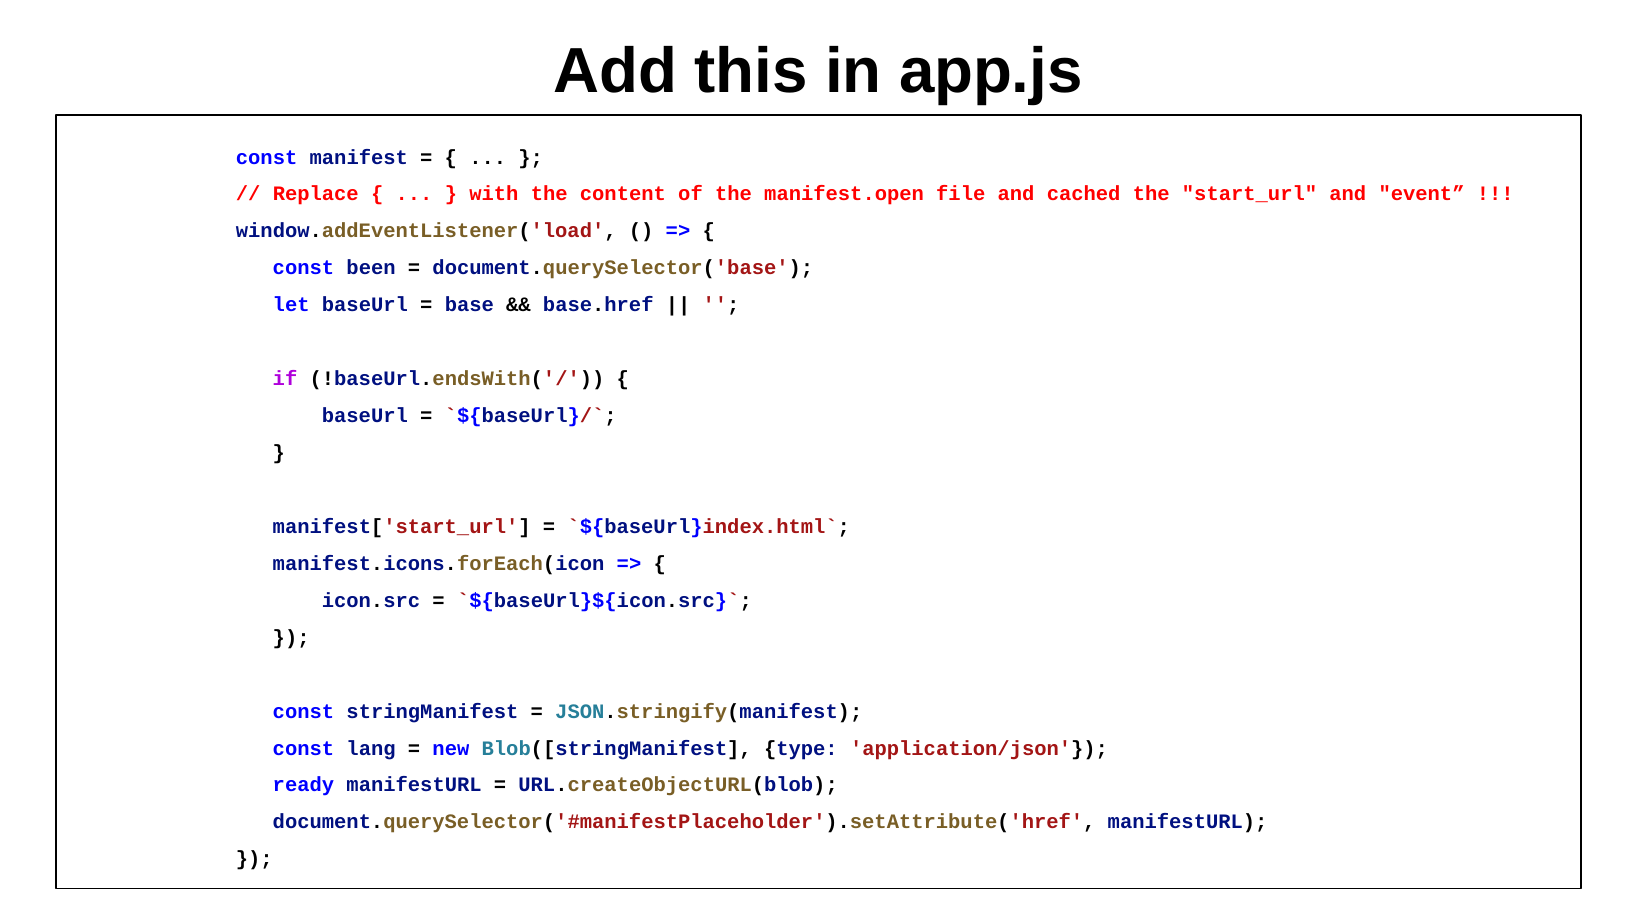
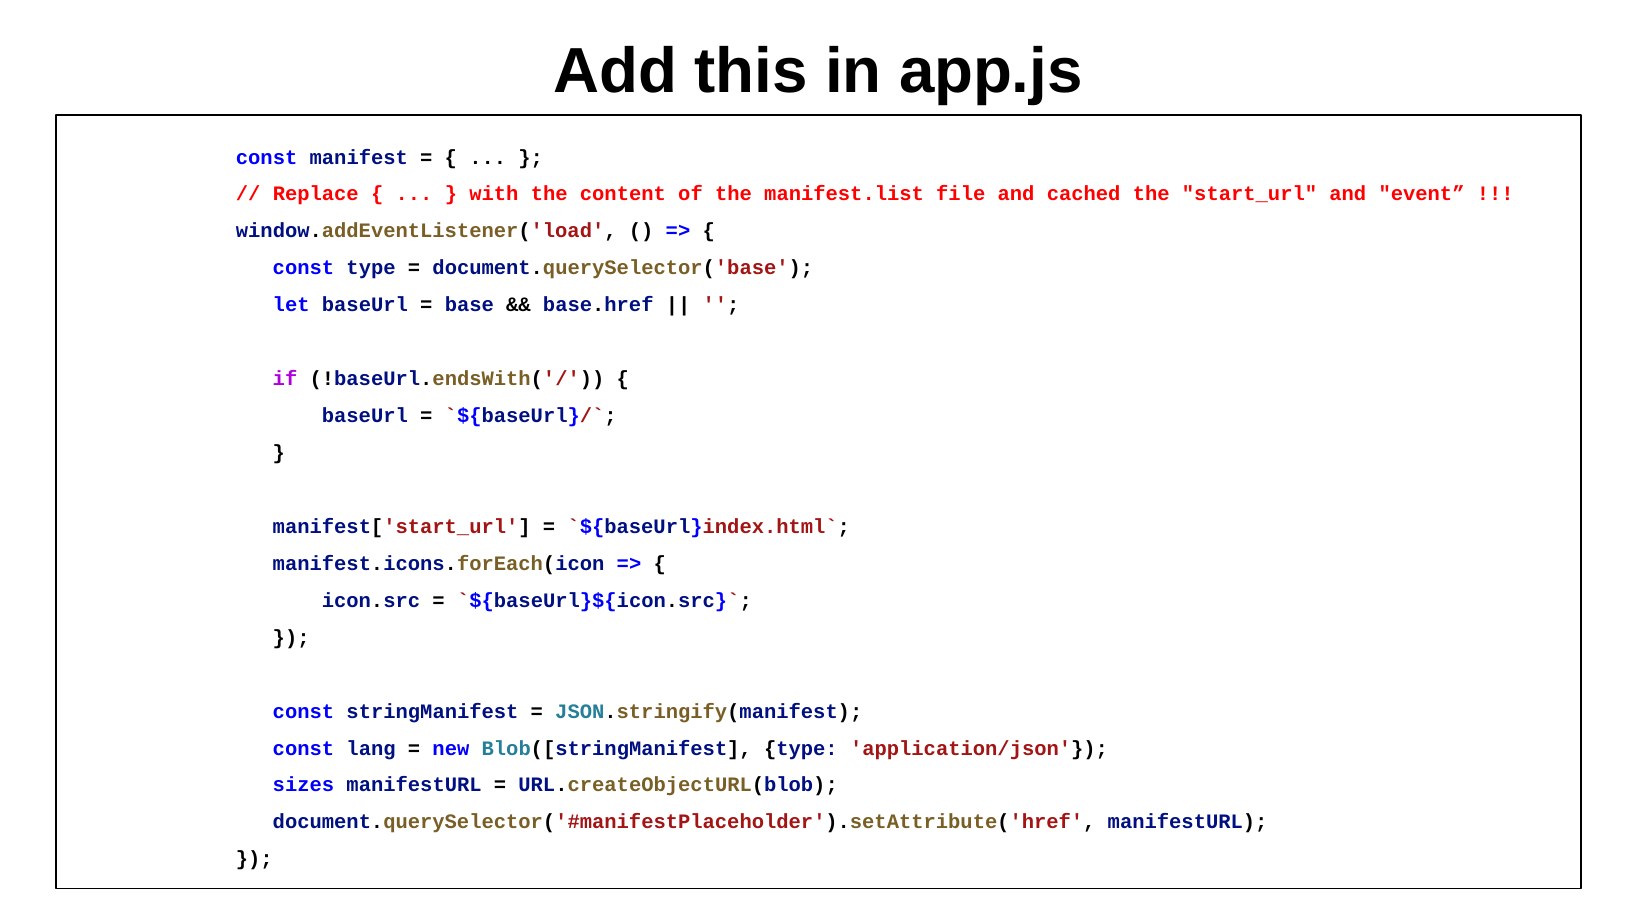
manifest.open: manifest.open -> manifest.list
const been: been -> type
ready: ready -> sizes
